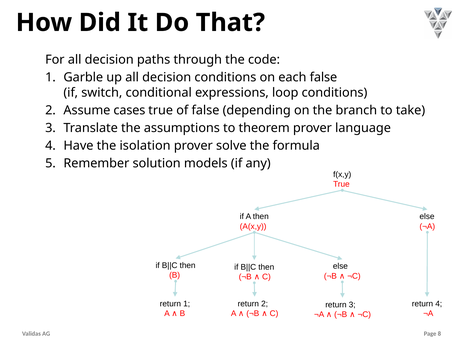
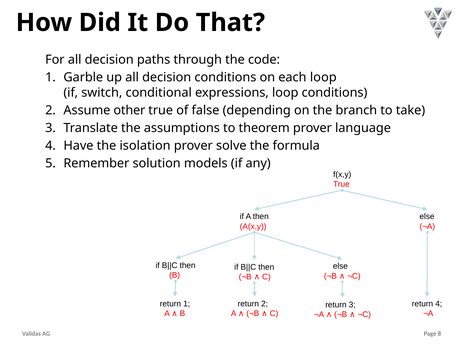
each false: false -> loop
cases: cases -> other
